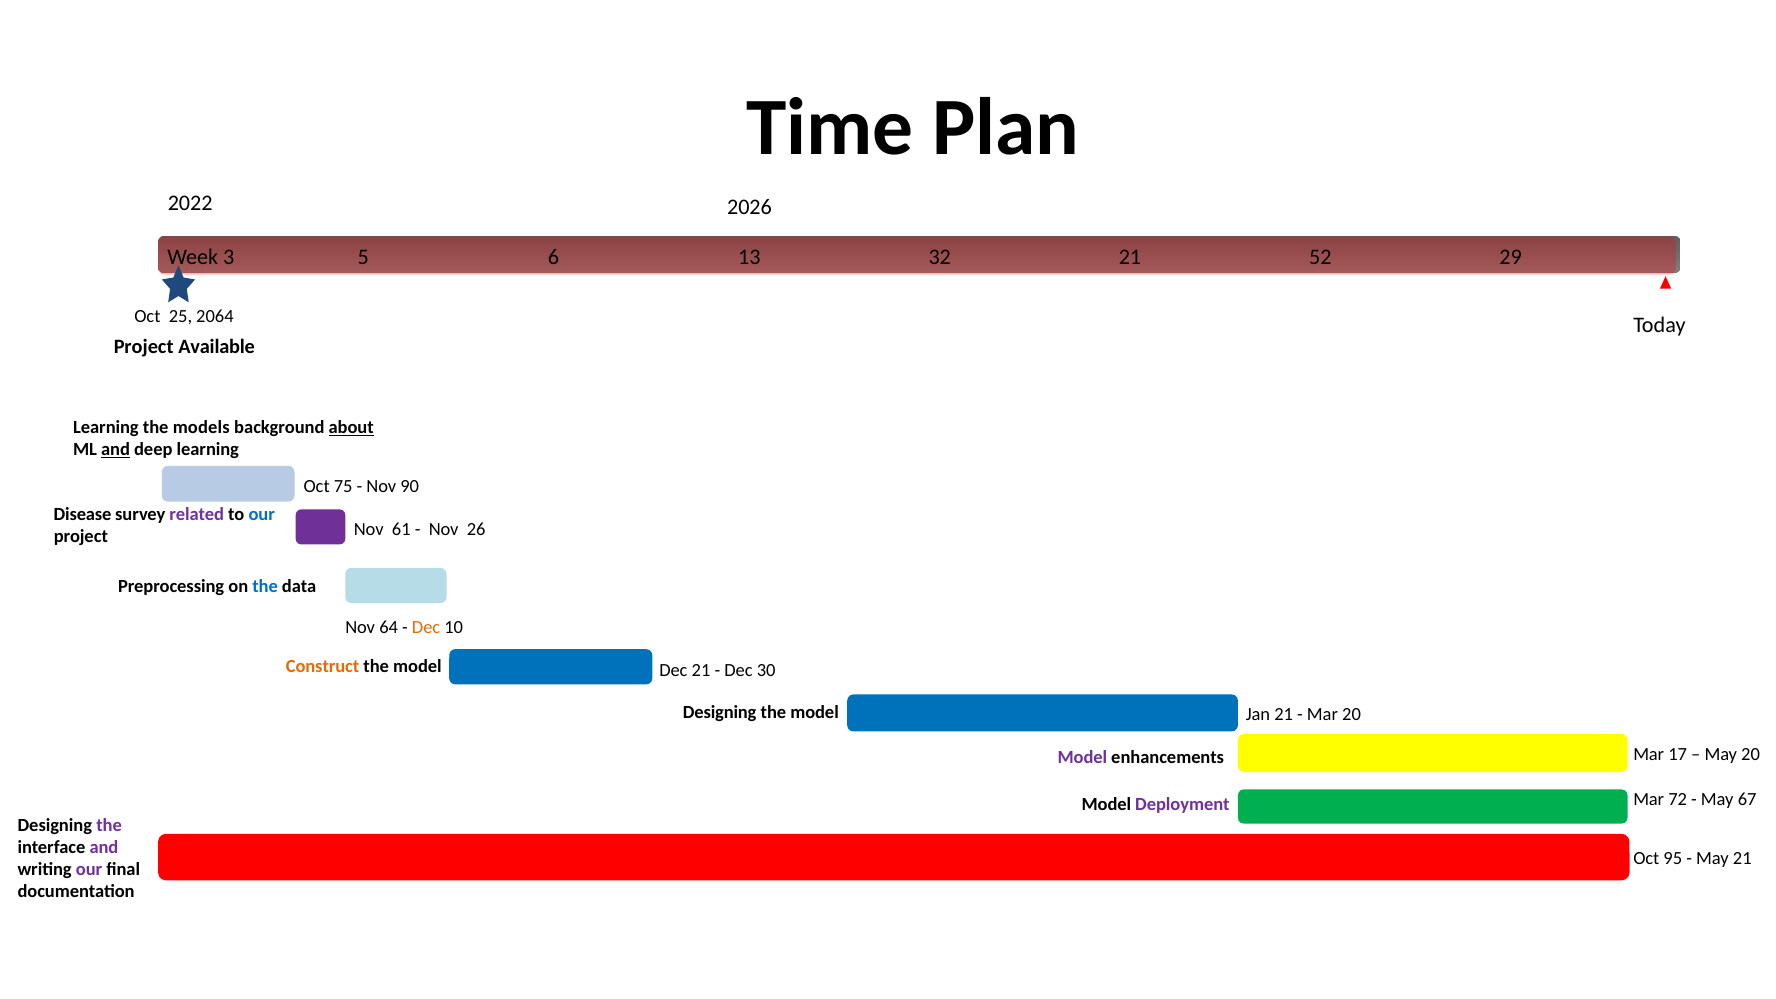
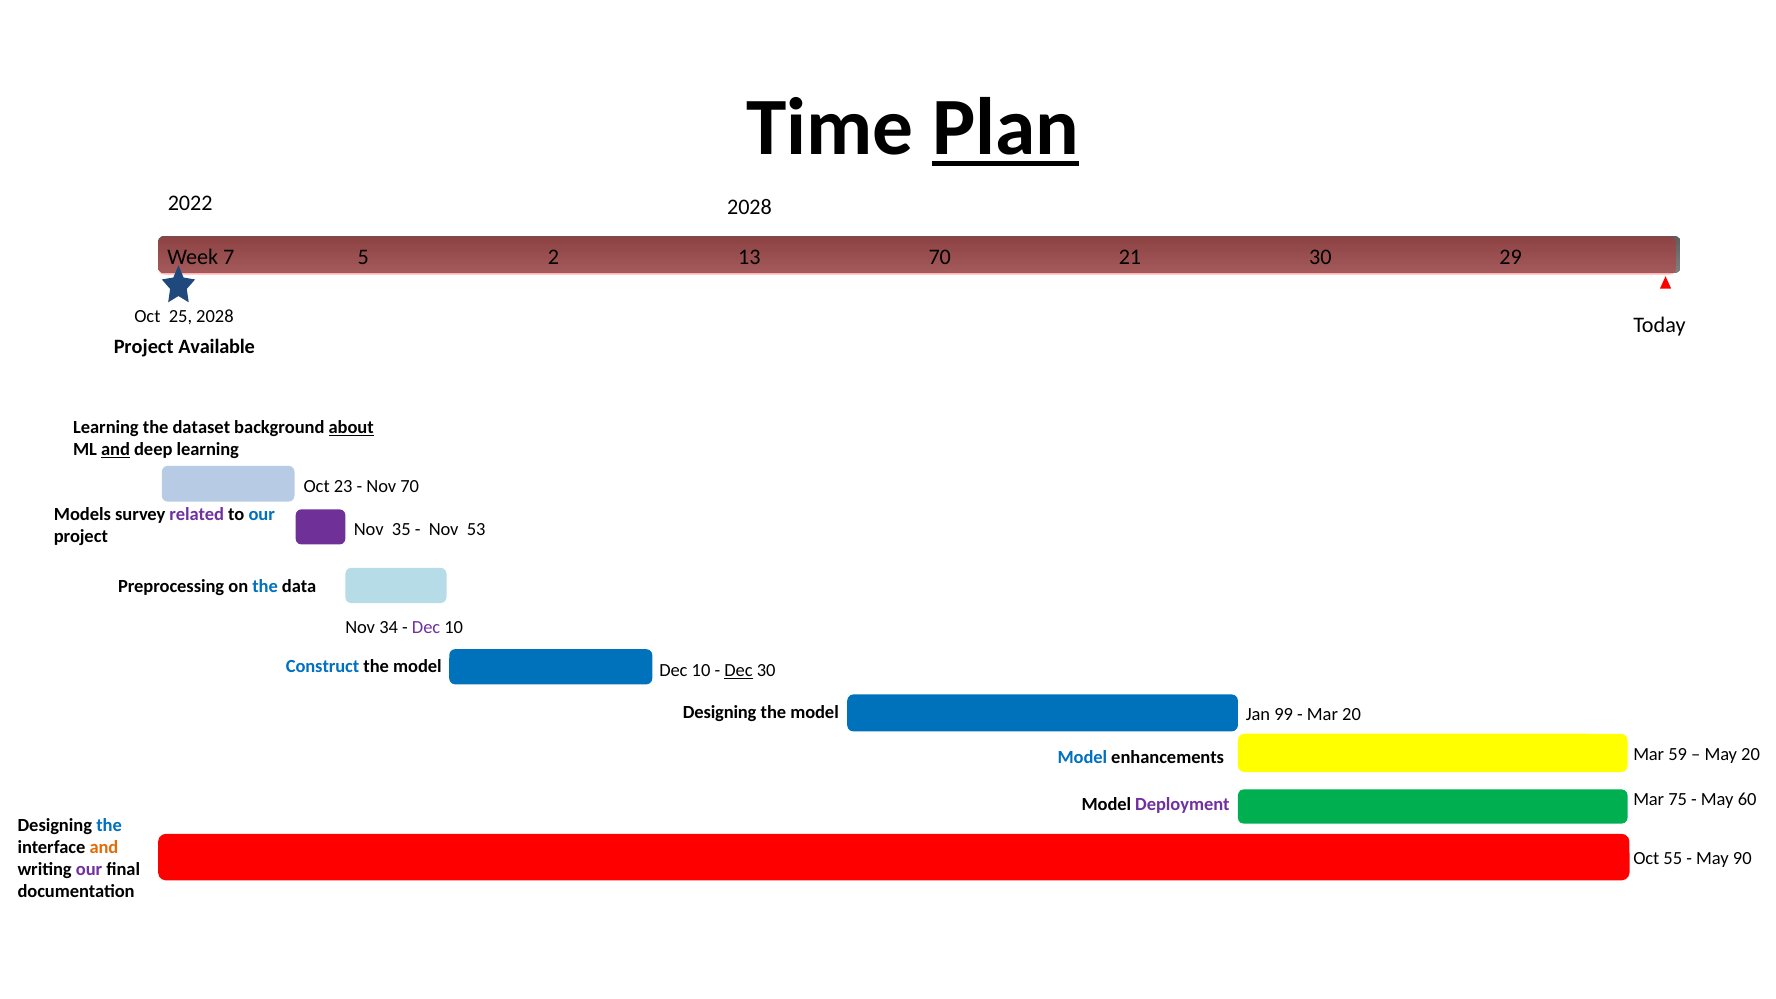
Plan underline: none -> present
2026 at (749, 207): 2026 -> 2028
3: 3 -> 7
6: 6 -> 2
13 32: 32 -> 70
21 52: 52 -> 30
25 2064: 2064 -> 2028
models: models -> dataset
75: 75 -> 23
Nov 90: 90 -> 70
Disease: Disease -> Models
61: 61 -> 35
26: 26 -> 53
64: 64 -> 34
Dec at (426, 627) colour: orange -> purple
Construct colour: orange -> blue
21 at (701, 671): 21 -> 10
Dec at (738, 671) underline: none -> present
Jan 21: 21 -> 99
17: 17 -> 59
Model at (1082, 758) colour: purple -> blue
72: 72 -> 75
67: 67 -> 60
the at (109, 825) colour: purple -> blue
and at (104, 847) colour: purple -> orange
95: 95 -> 55
May 21: 21 -> 90
